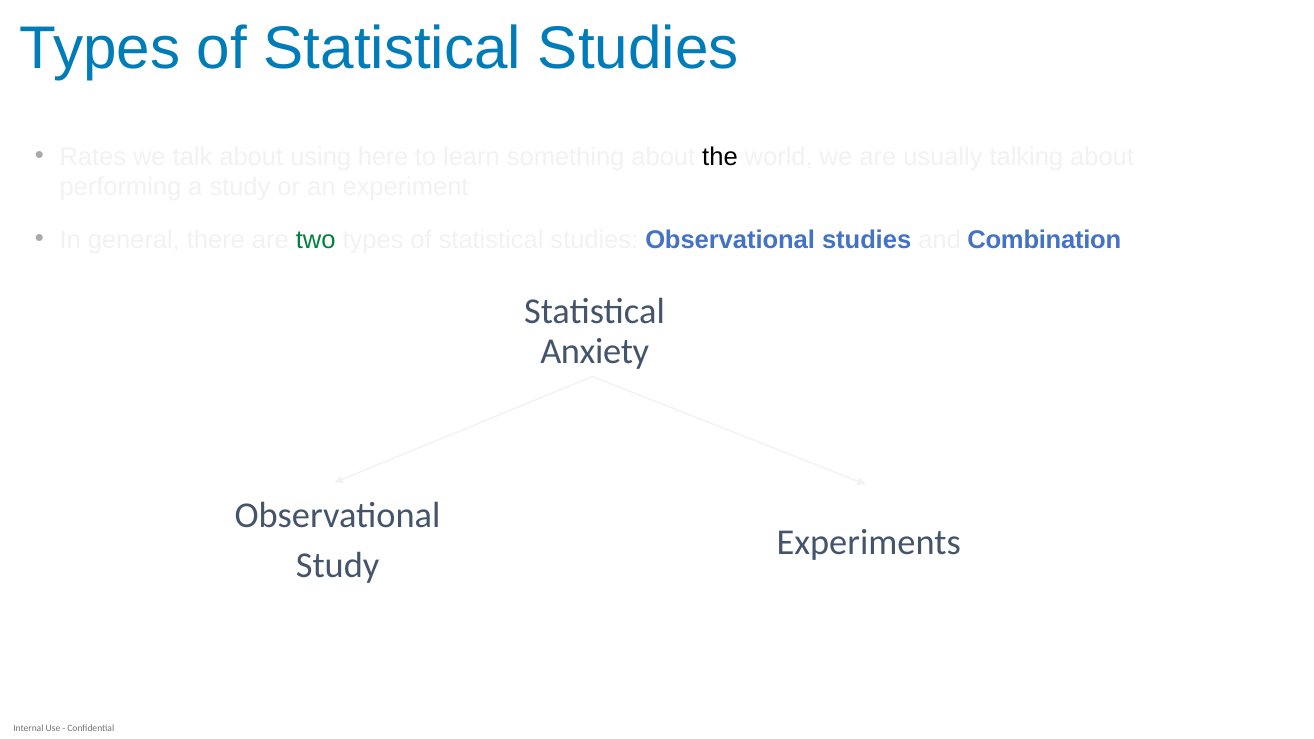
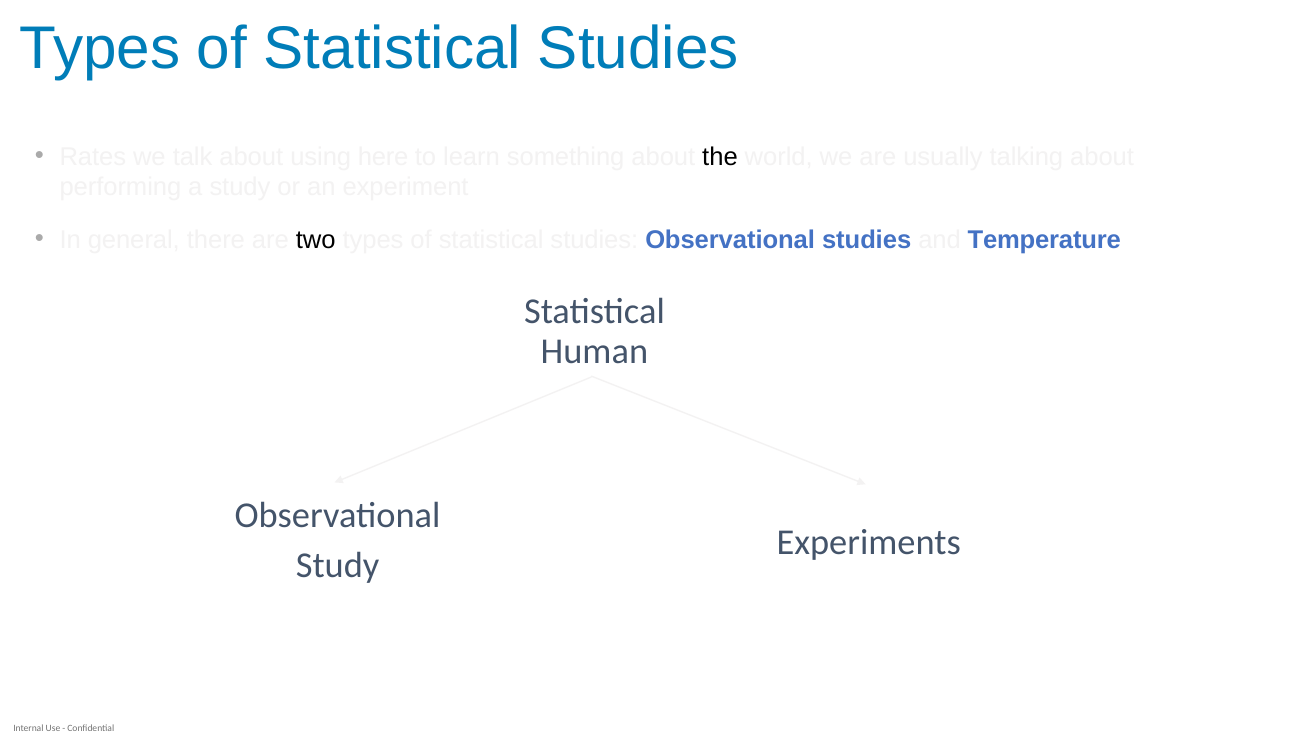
two colour: green -> black
Combination: Combination -> Temperature
Anxiety: Anxiety -> Human
